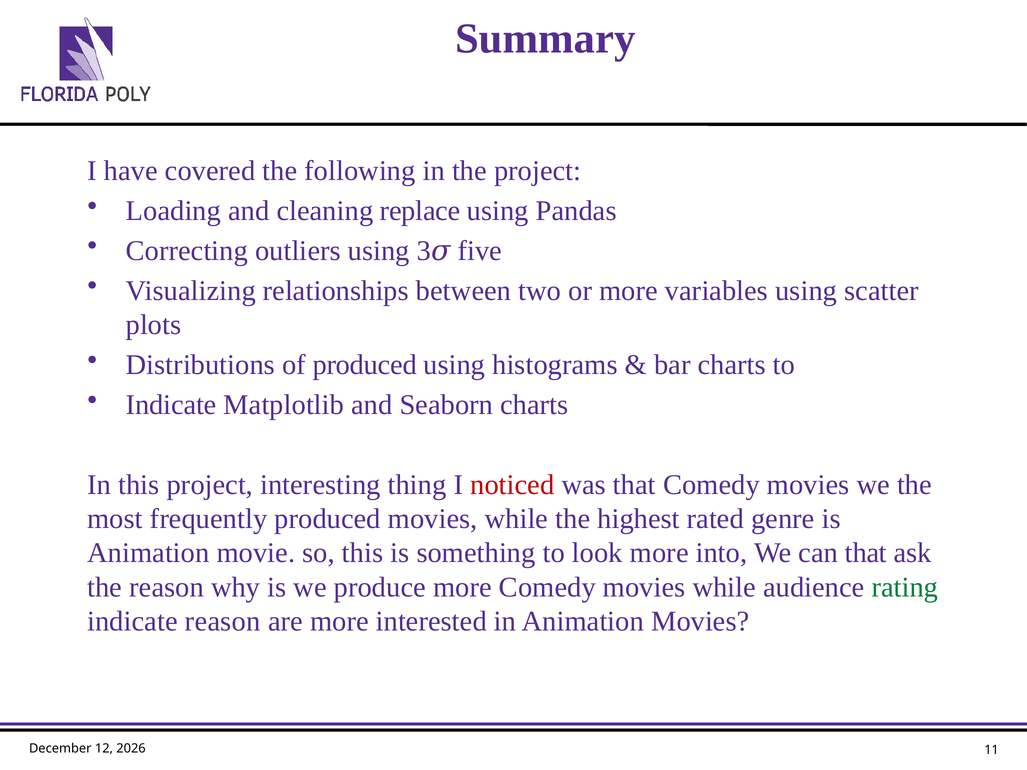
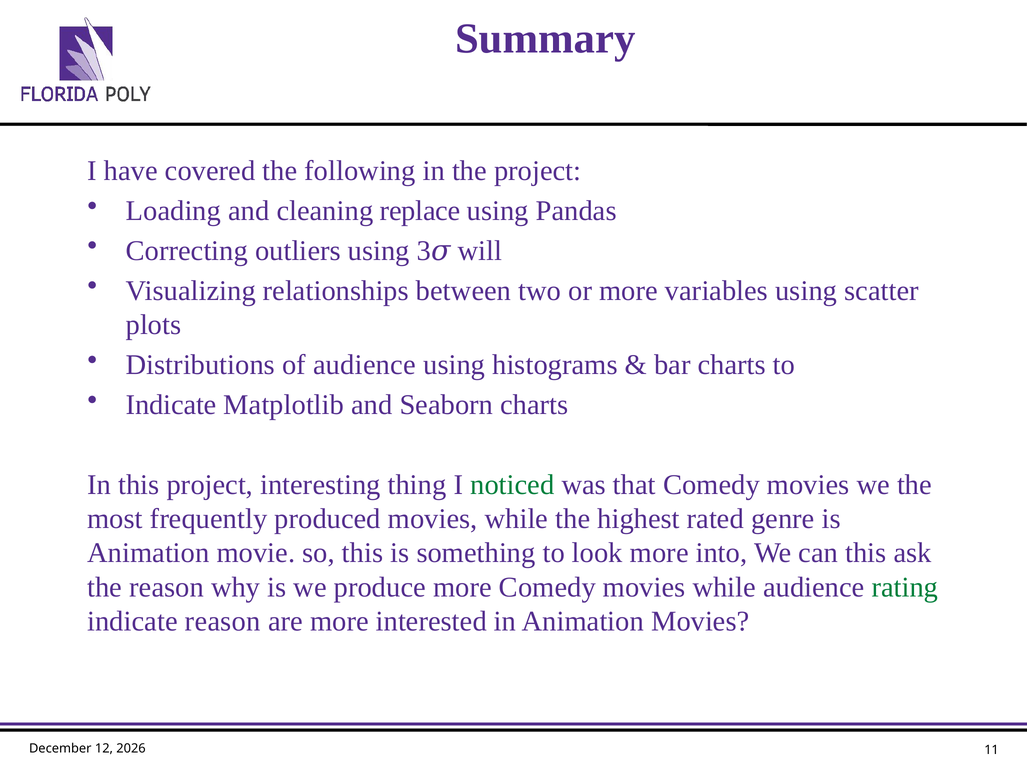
five: five -> will
of produced: produced -> audience
noticed colour: red -> green
can that: that -> this
